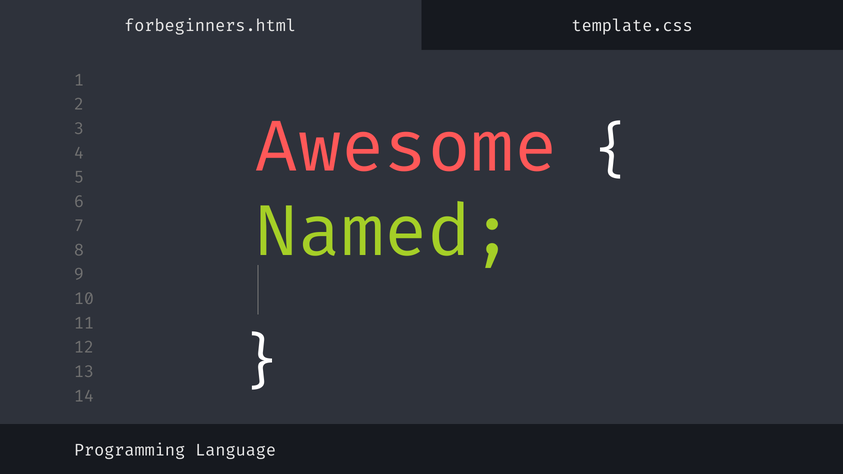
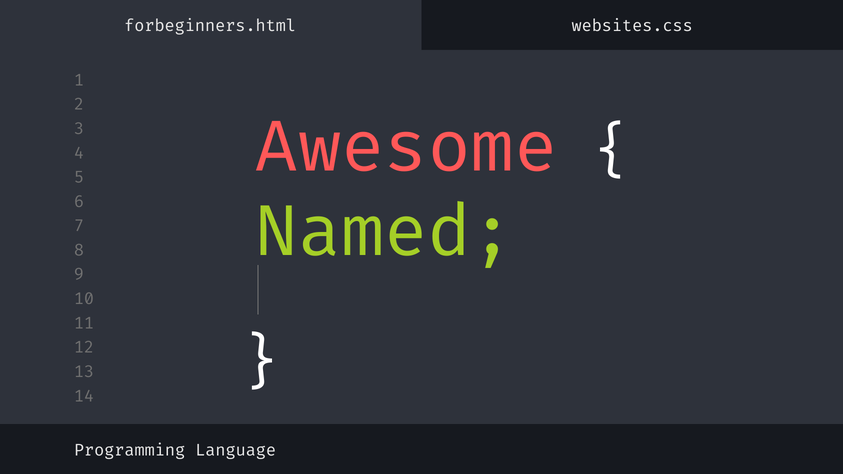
template.css: template.css -> websites.css
